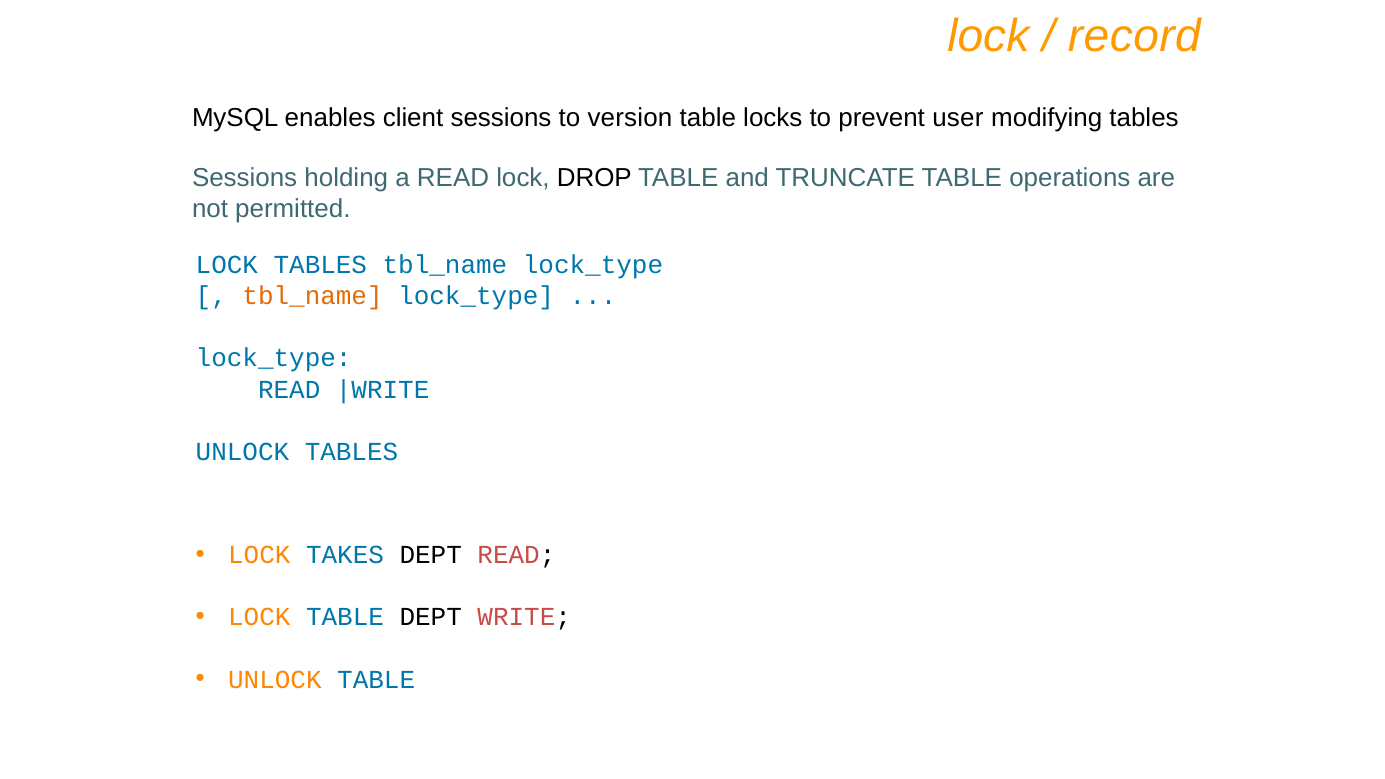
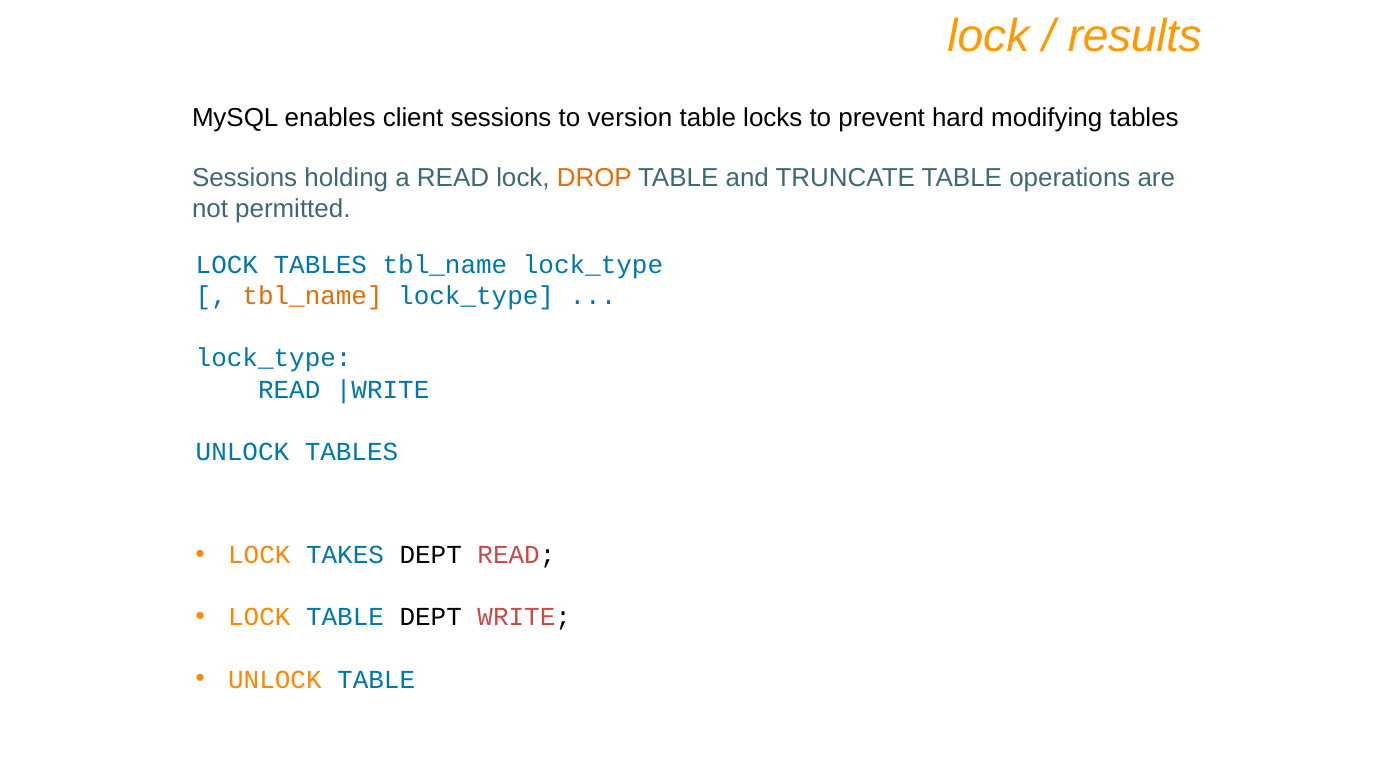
record: record -> results
user: user -> hard
DROP colour: black -> orange
